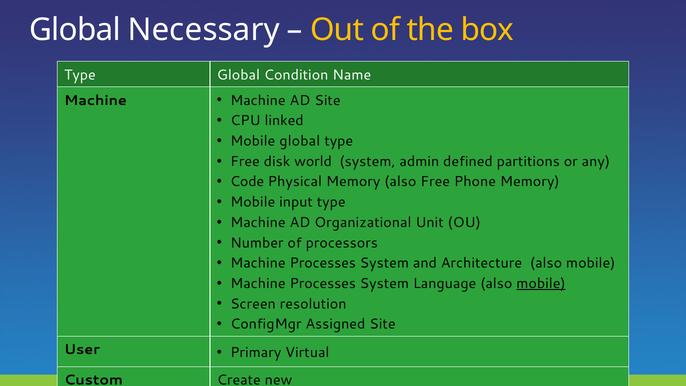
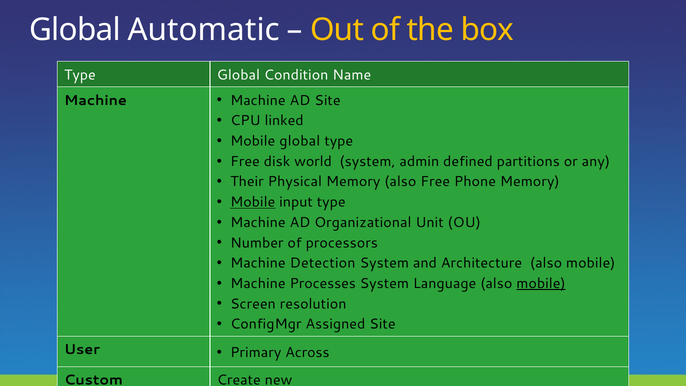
Necessary: Necessary -> Automatic
Code: Code -> Their
Mobile at (253, 202) underline: none -> present
Processes at (323, 263): Processes -> Detection
Virtual: Virtual -> Across
